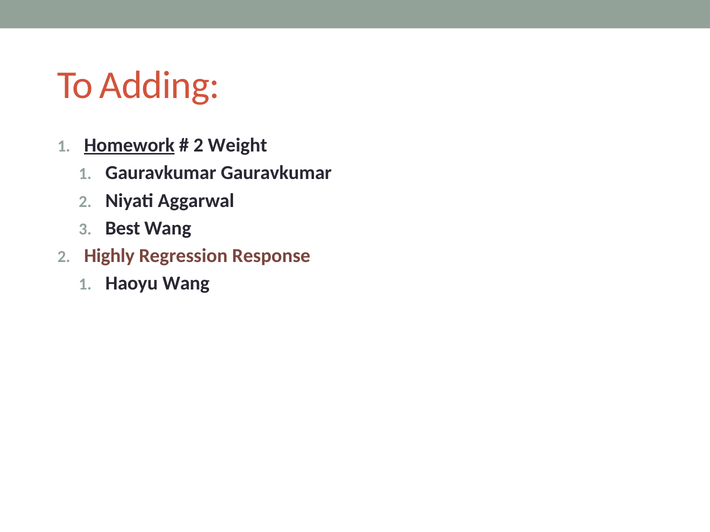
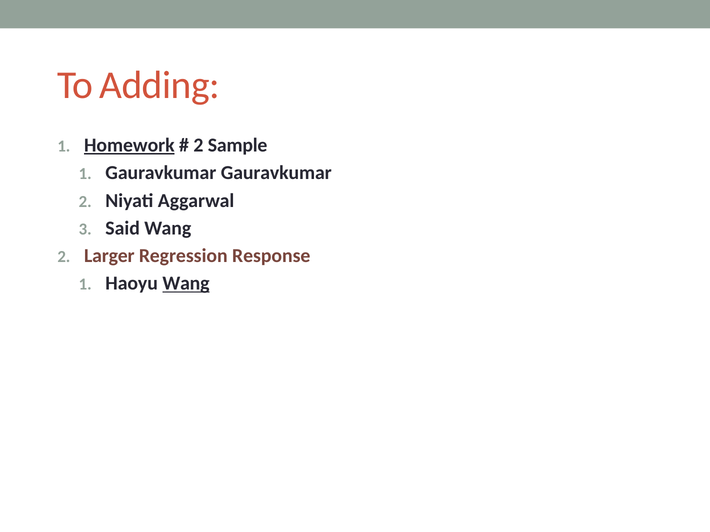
Weight: Weight -> Sample
Best: Best -> Said
Highly: Highly -> Larger
Wang at (186, 284) underline: none -> present
